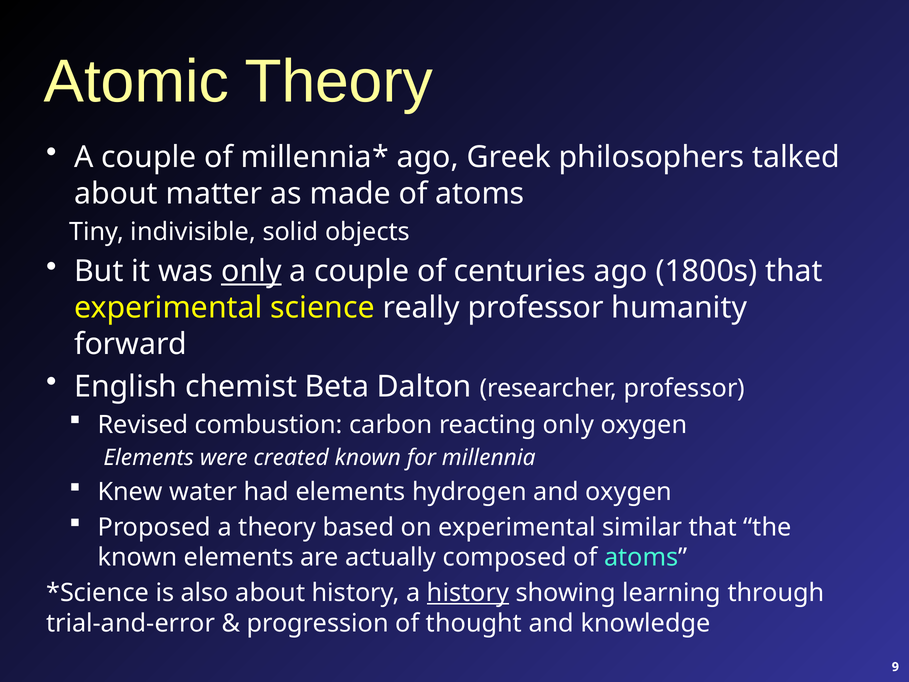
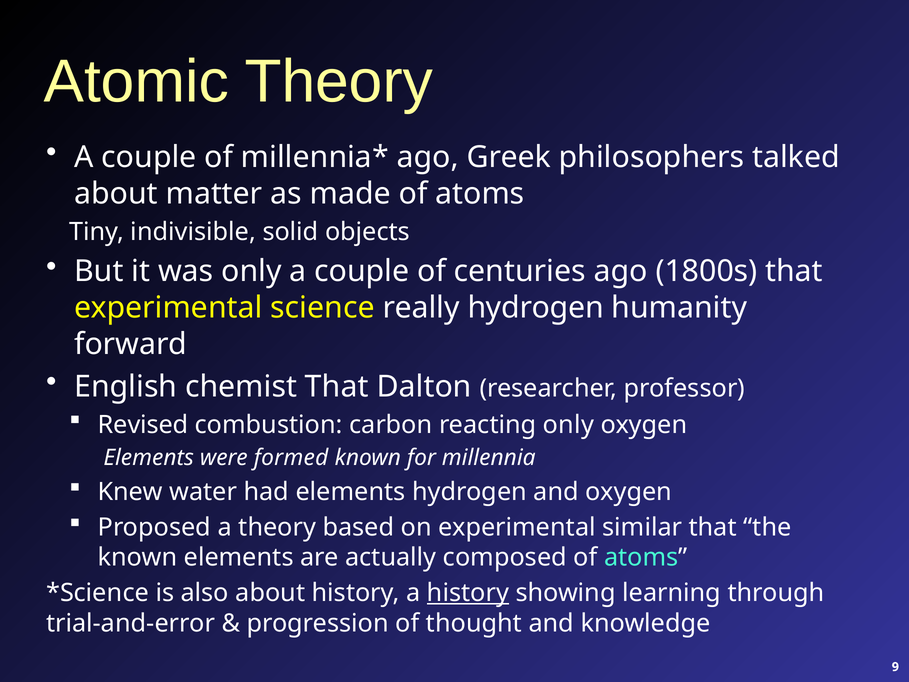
only at (251, 271) underline: present -> none
really professor: professor -> hydrogen
chemist Beta: Beta -> That
created: created -> formed
